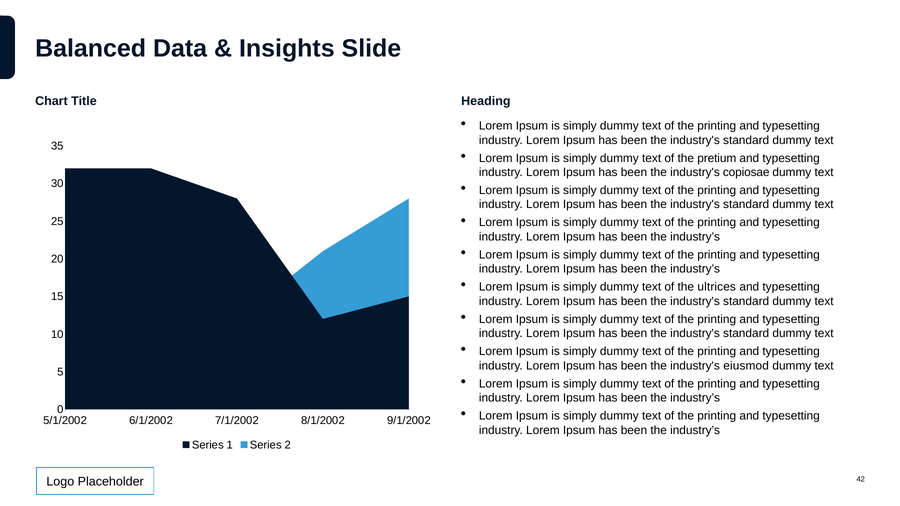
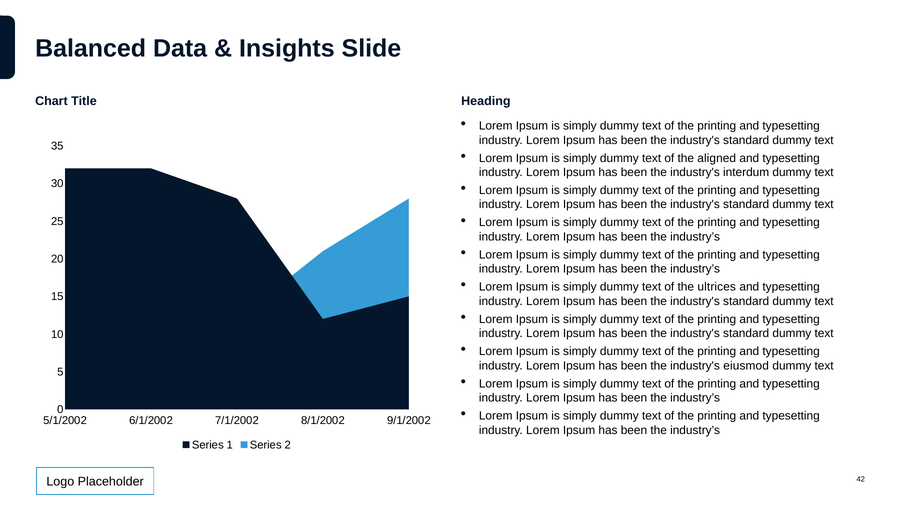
pretium: pretium -> aligned
copiosae: copiosae -> interdum
